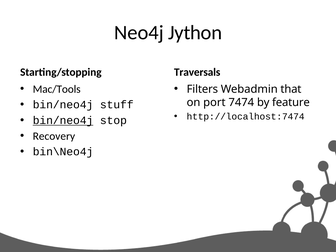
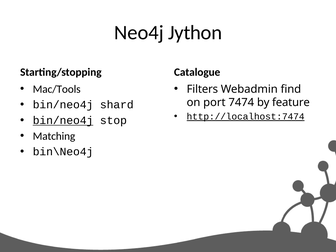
Traversals: Traversals -> Catalogue
that: that -> find
stuff: stuff -> shard
http://localhost:7474 underline: none -> present
Recovery: Recovery -> Matching
